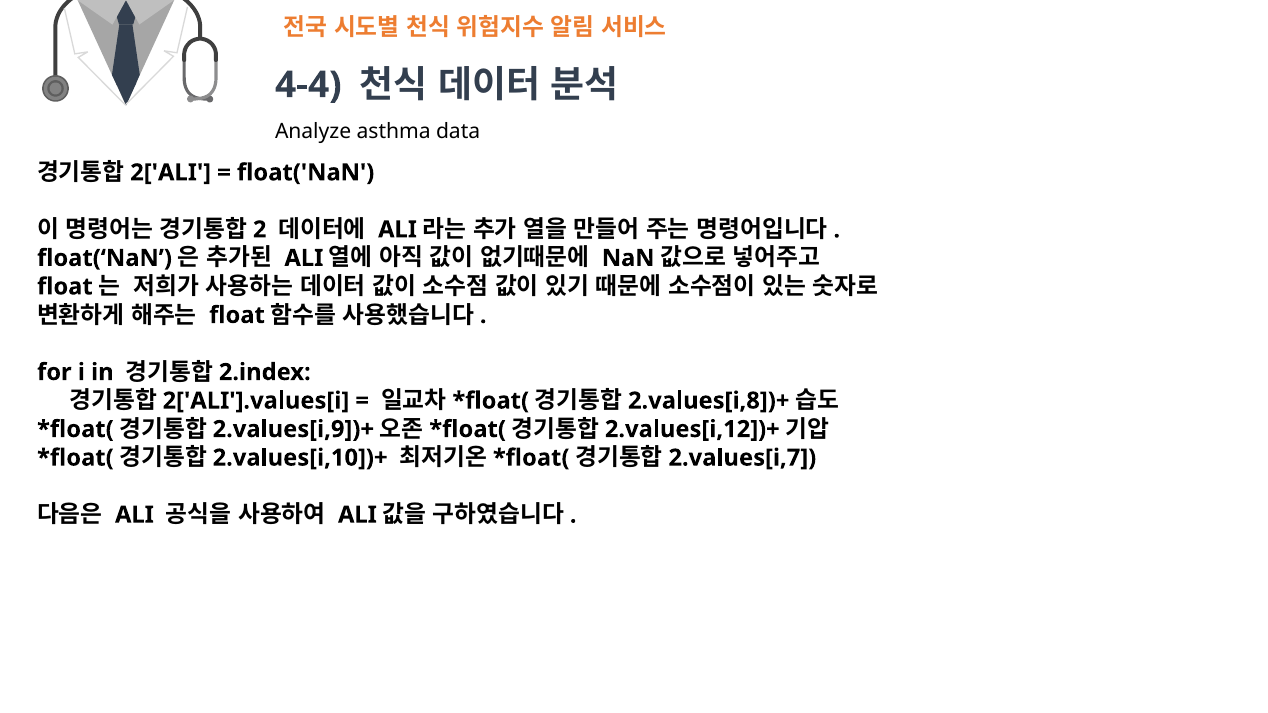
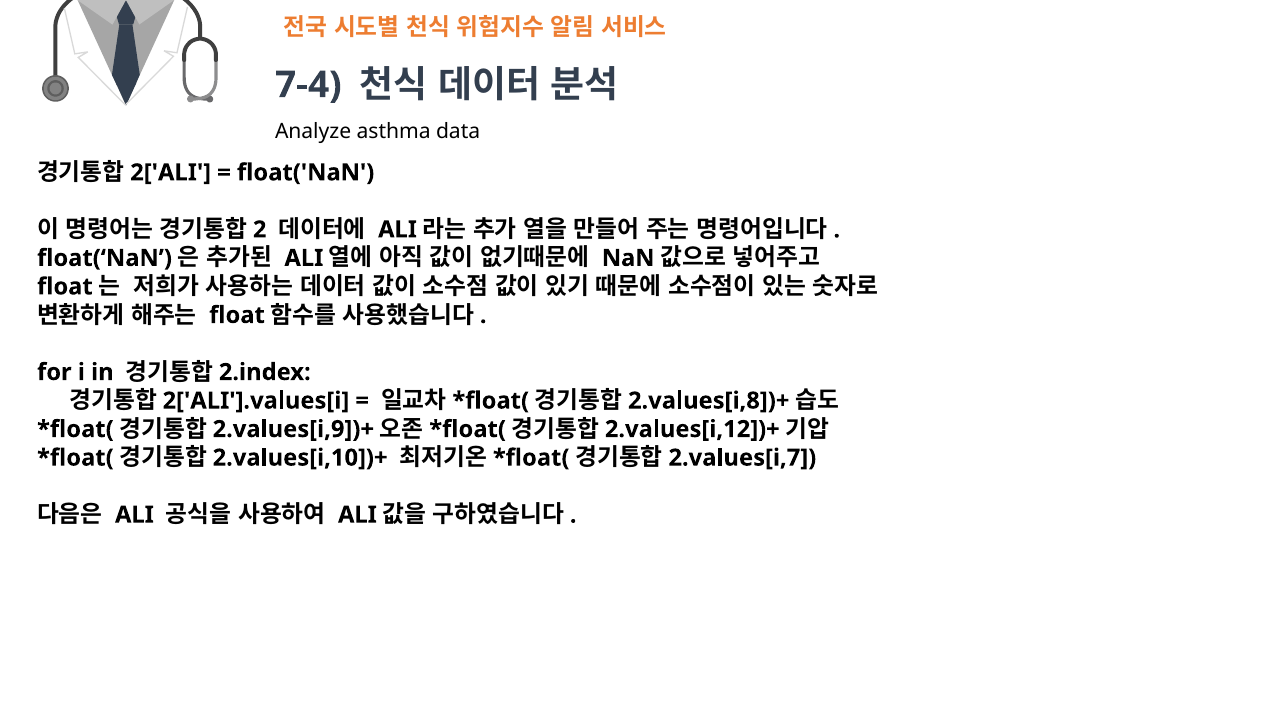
4-4: 4-4 -> 7-4
